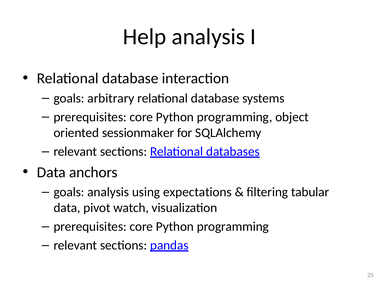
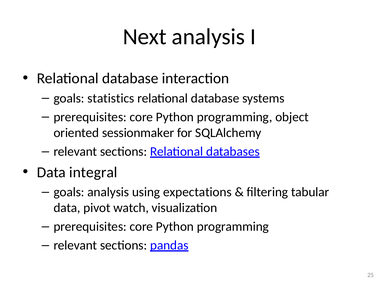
Help: Help -> Next
arbitrary: arbitrary -> statistics
anchors: anchors -> integral
